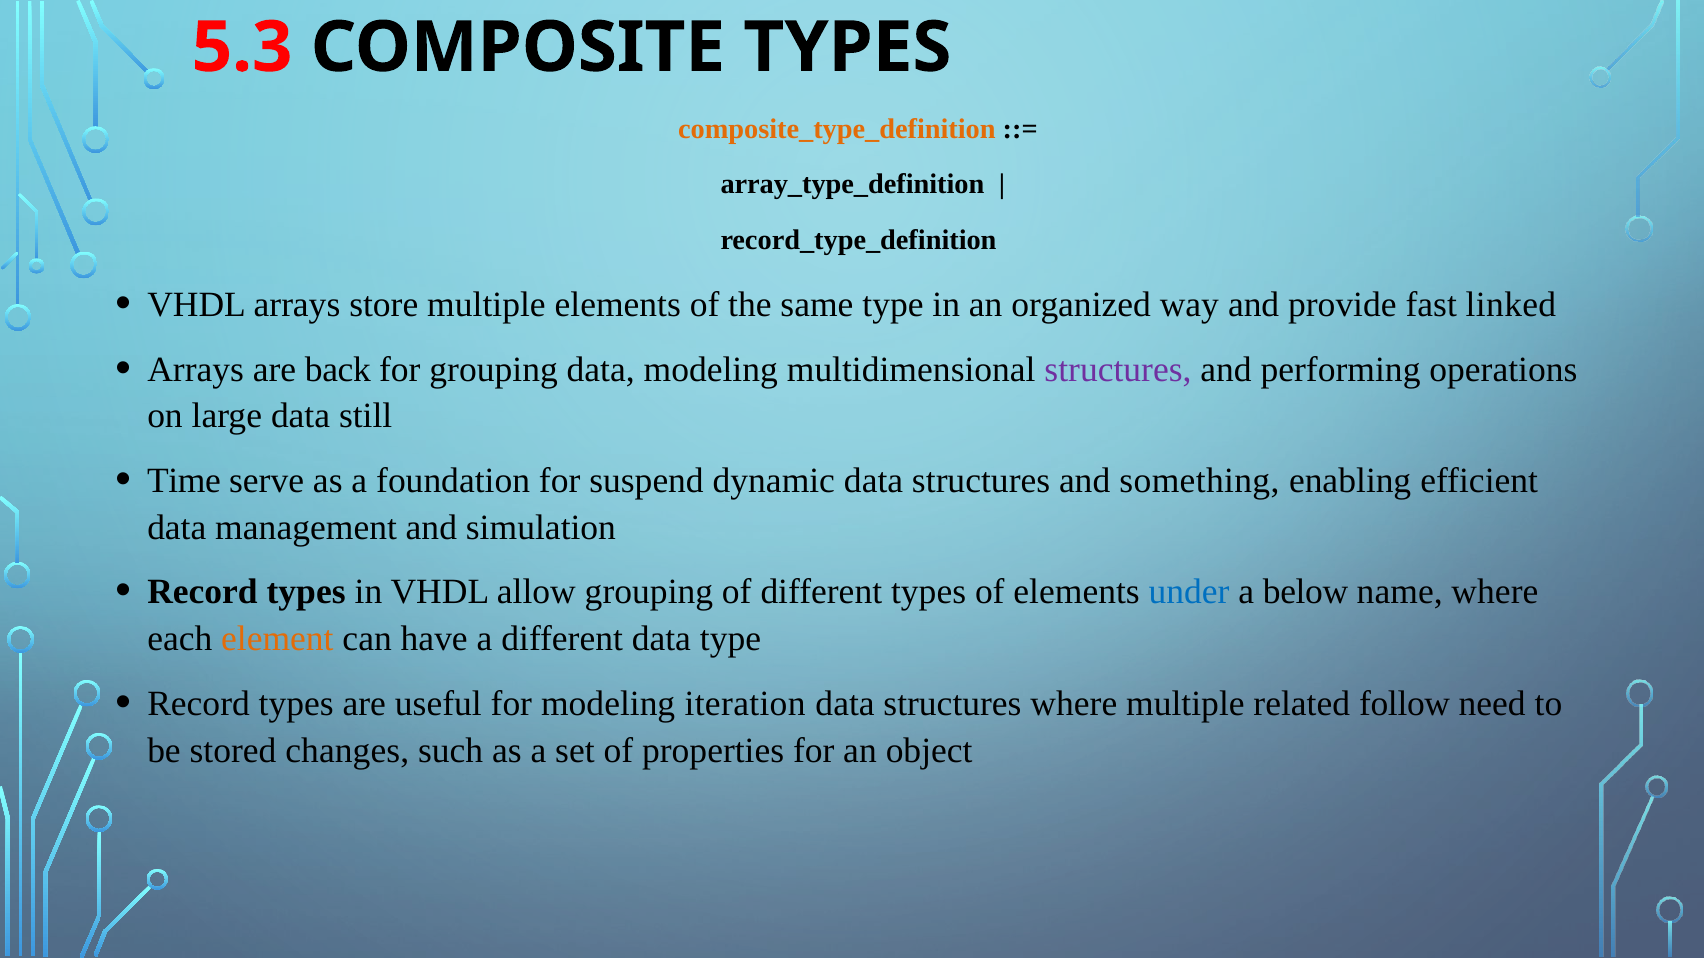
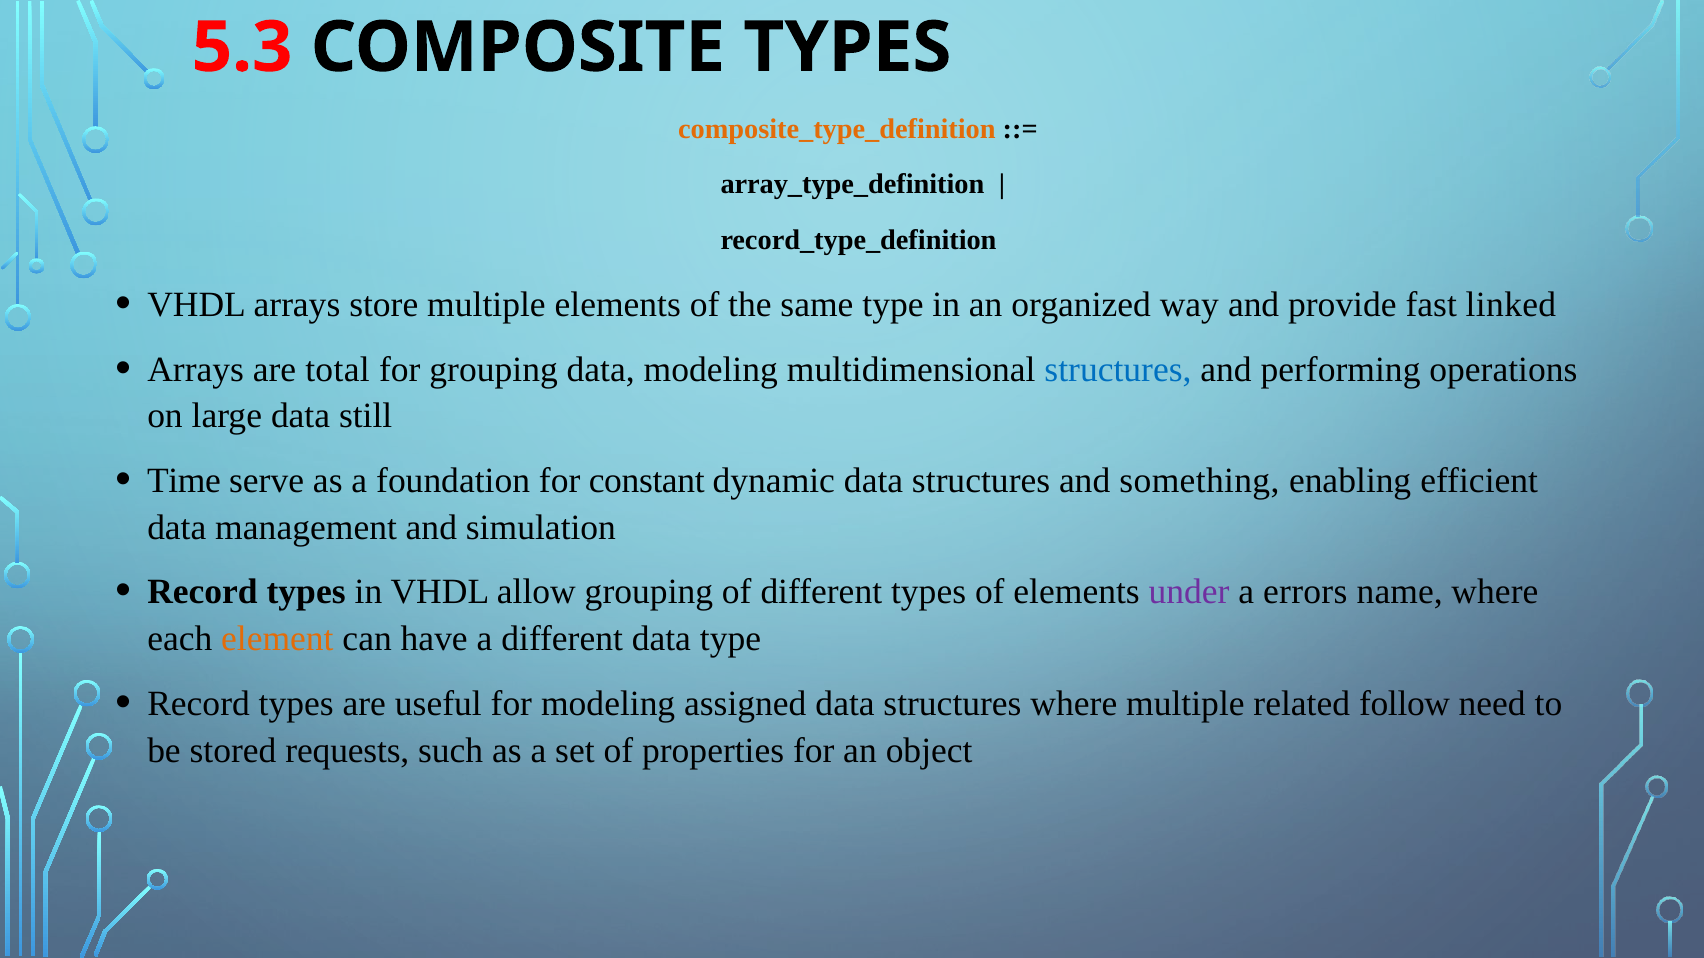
back: back -> total
structures at (1118, 370) colour: purple -> blue
suspend: suspend -> constant
under colour: blue -> purple
below: below -> errors
iteration: iteration -> assigned
changes: changes -> requests
